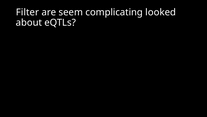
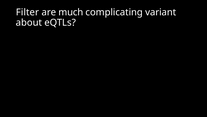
seem: seem -> much
looked: looked -> variant
